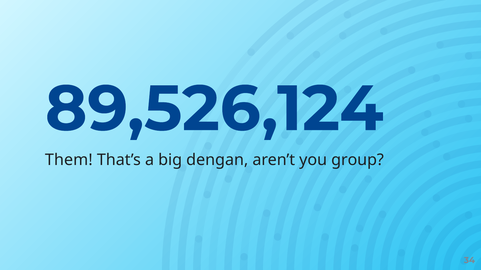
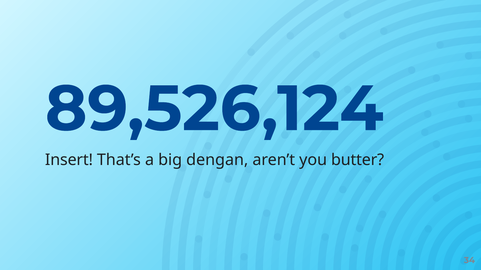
Them: Them -> Insert
group: group -> butter
